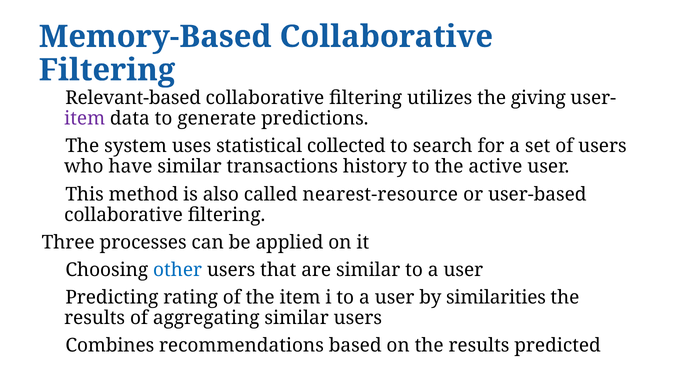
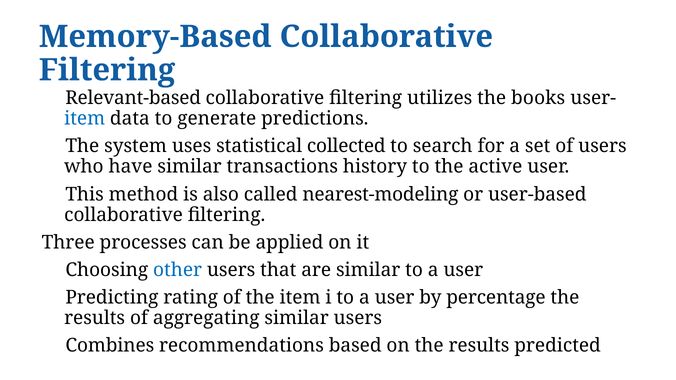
giving: giving -> books
item at (85, 119) colour: purple -> blue
nearest-resource: nearest-resource -> nearest-modeling
similarities: similarities -> percentage
